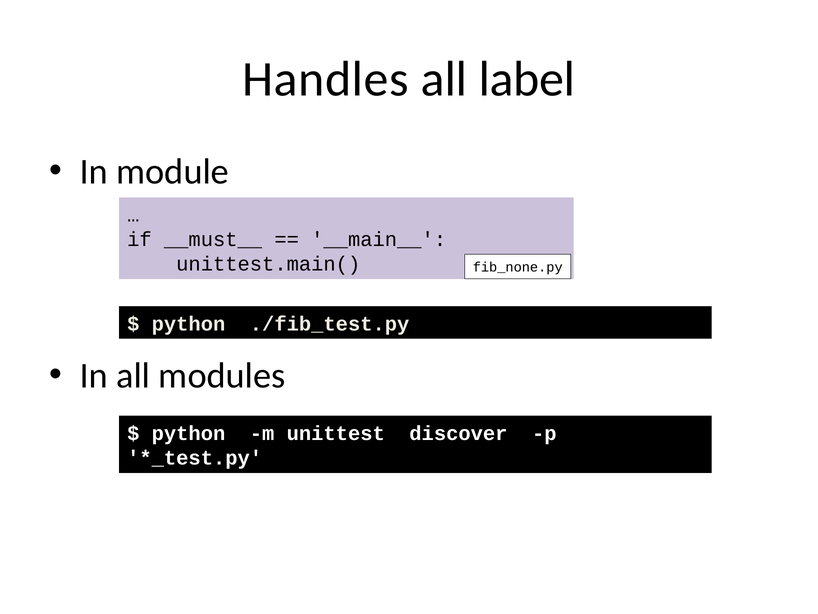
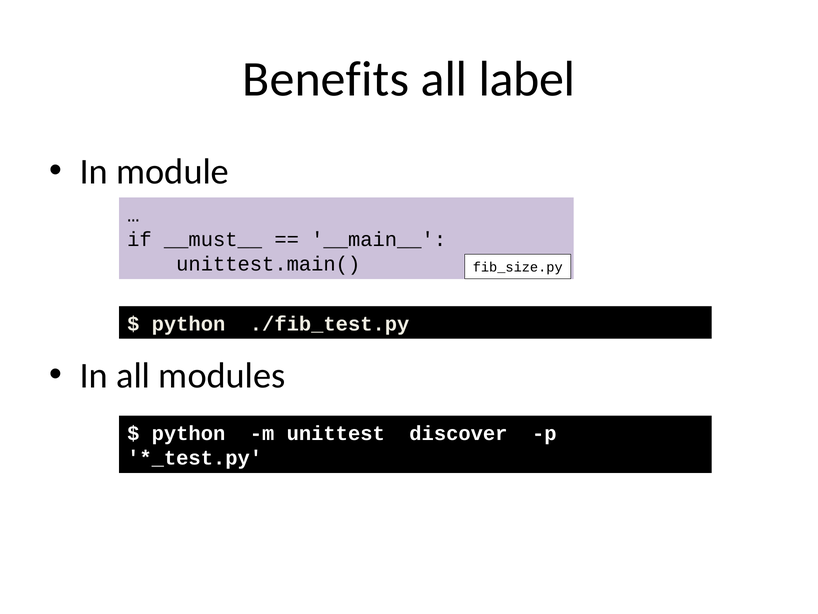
Handles: Handles -> Benefits
fib_none.py: fib_none.py -> fib_size.py
